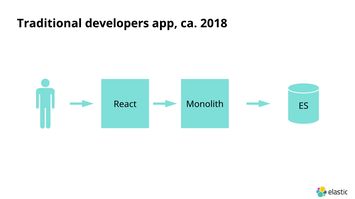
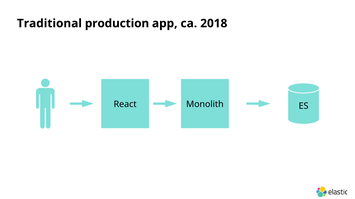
developers: developers -> production
